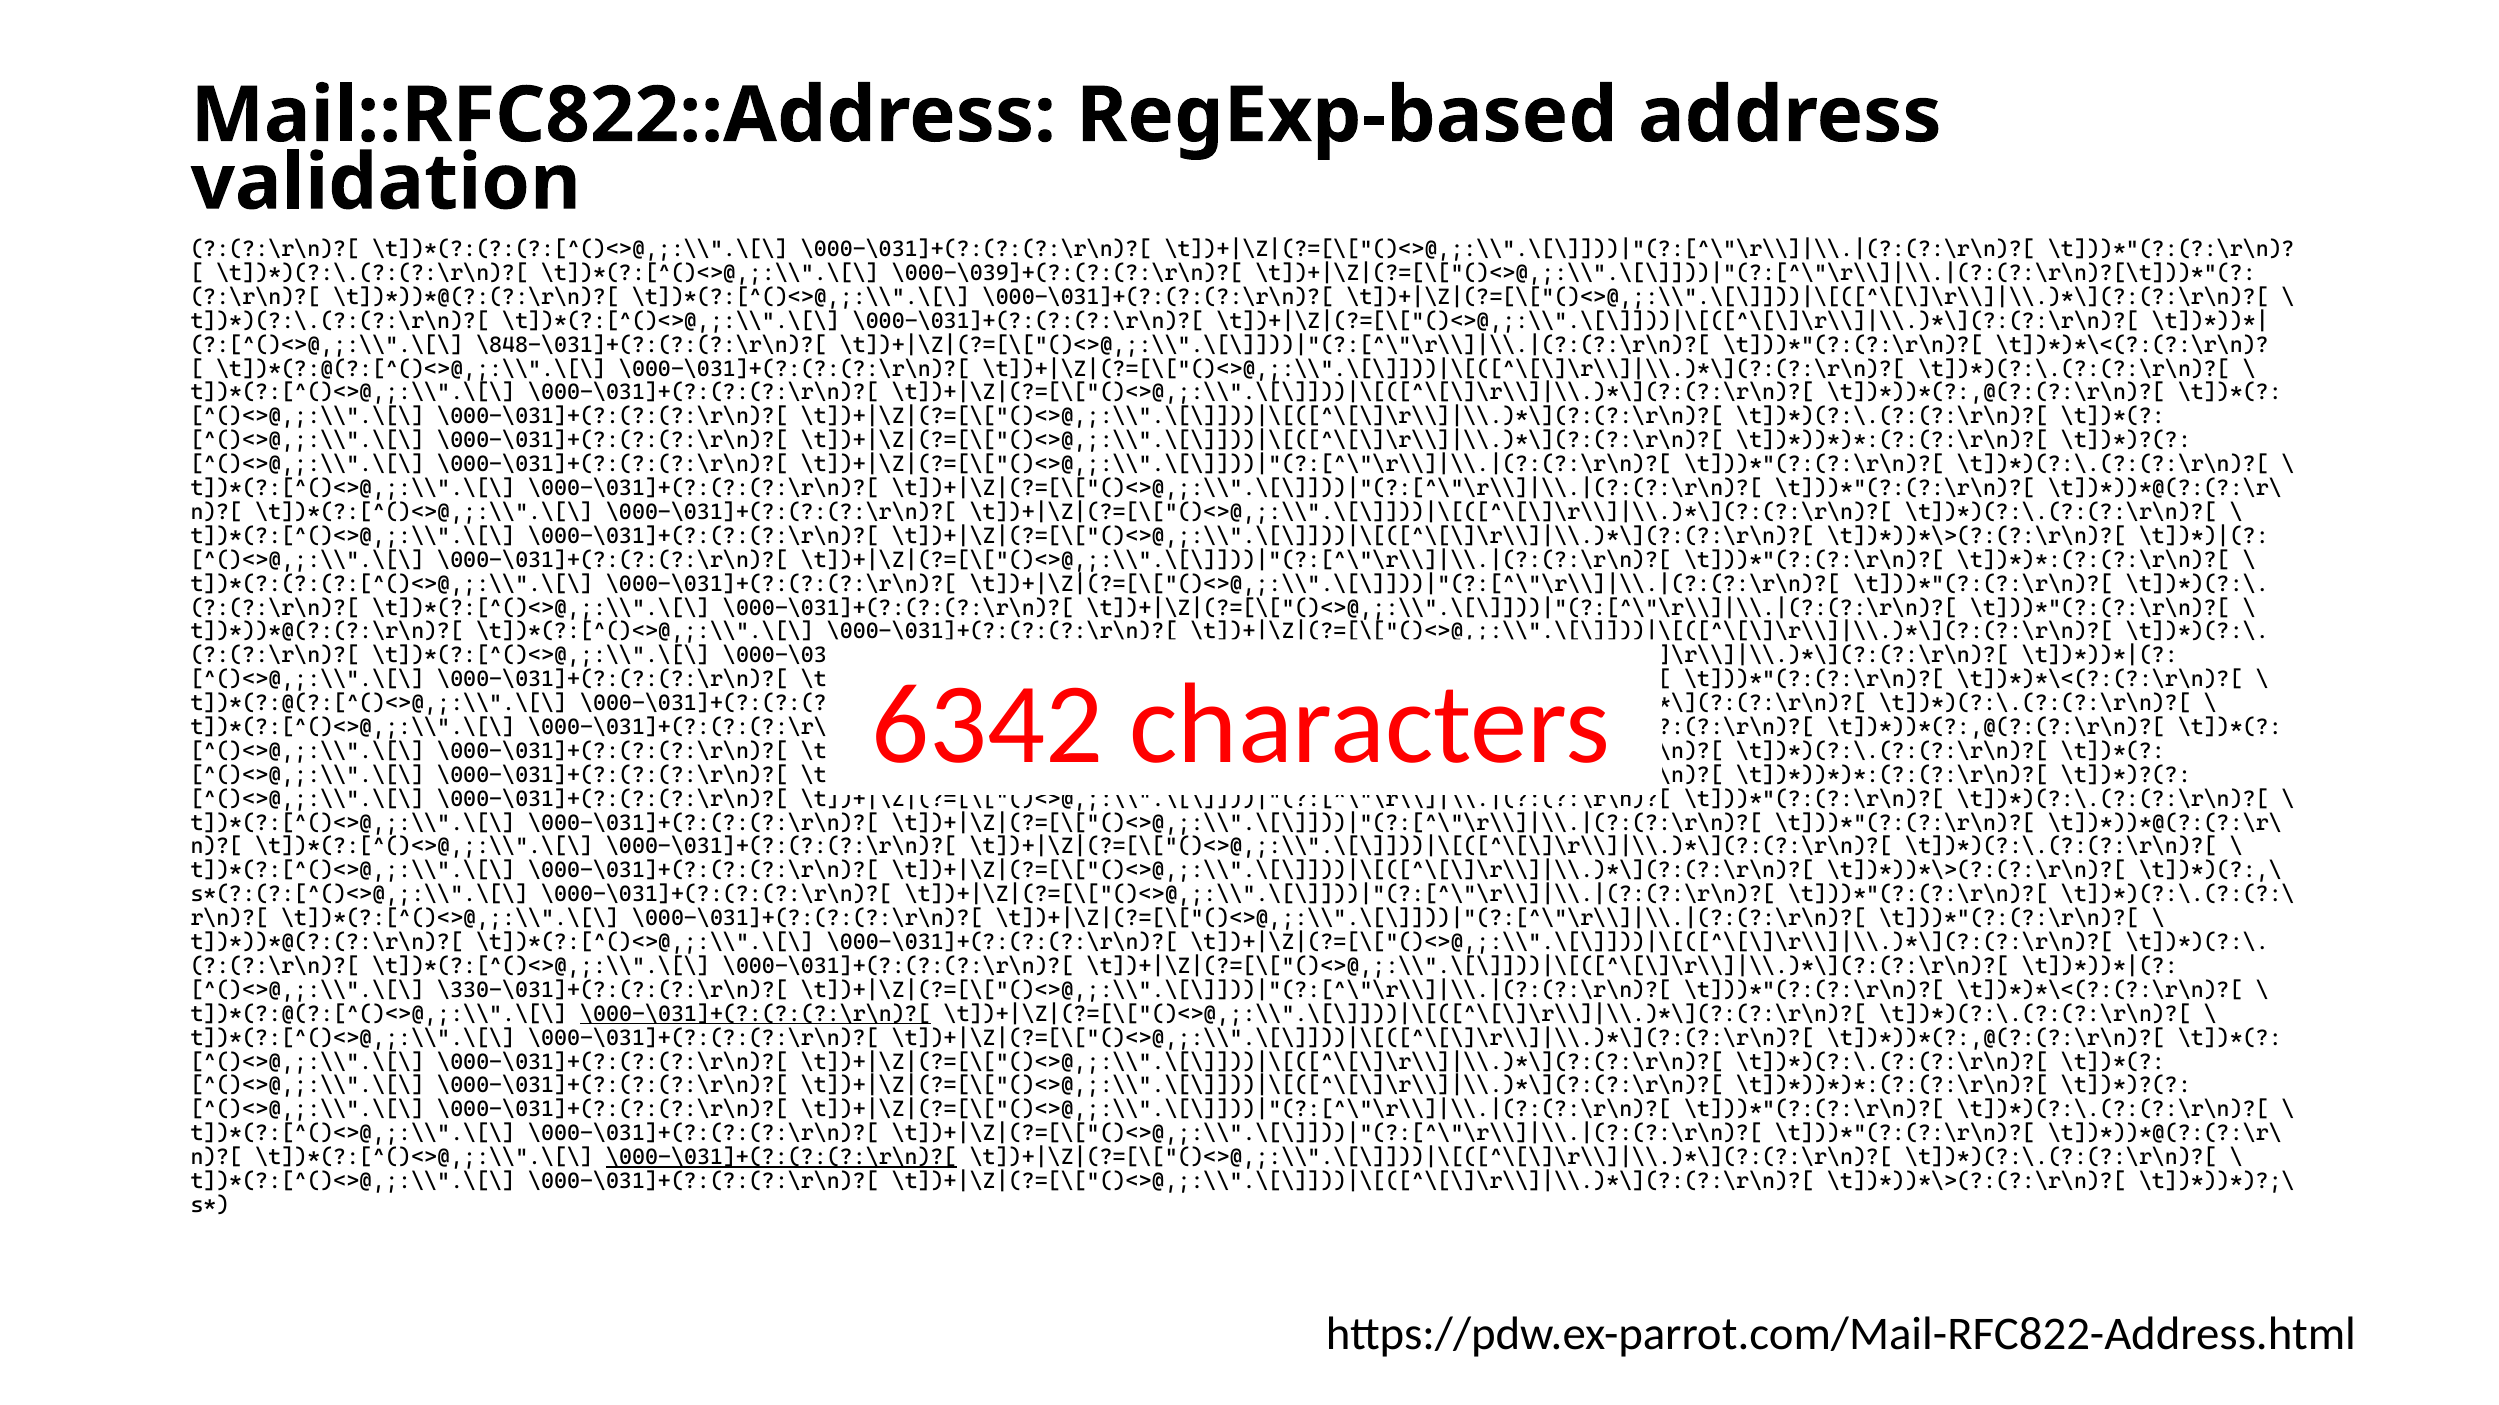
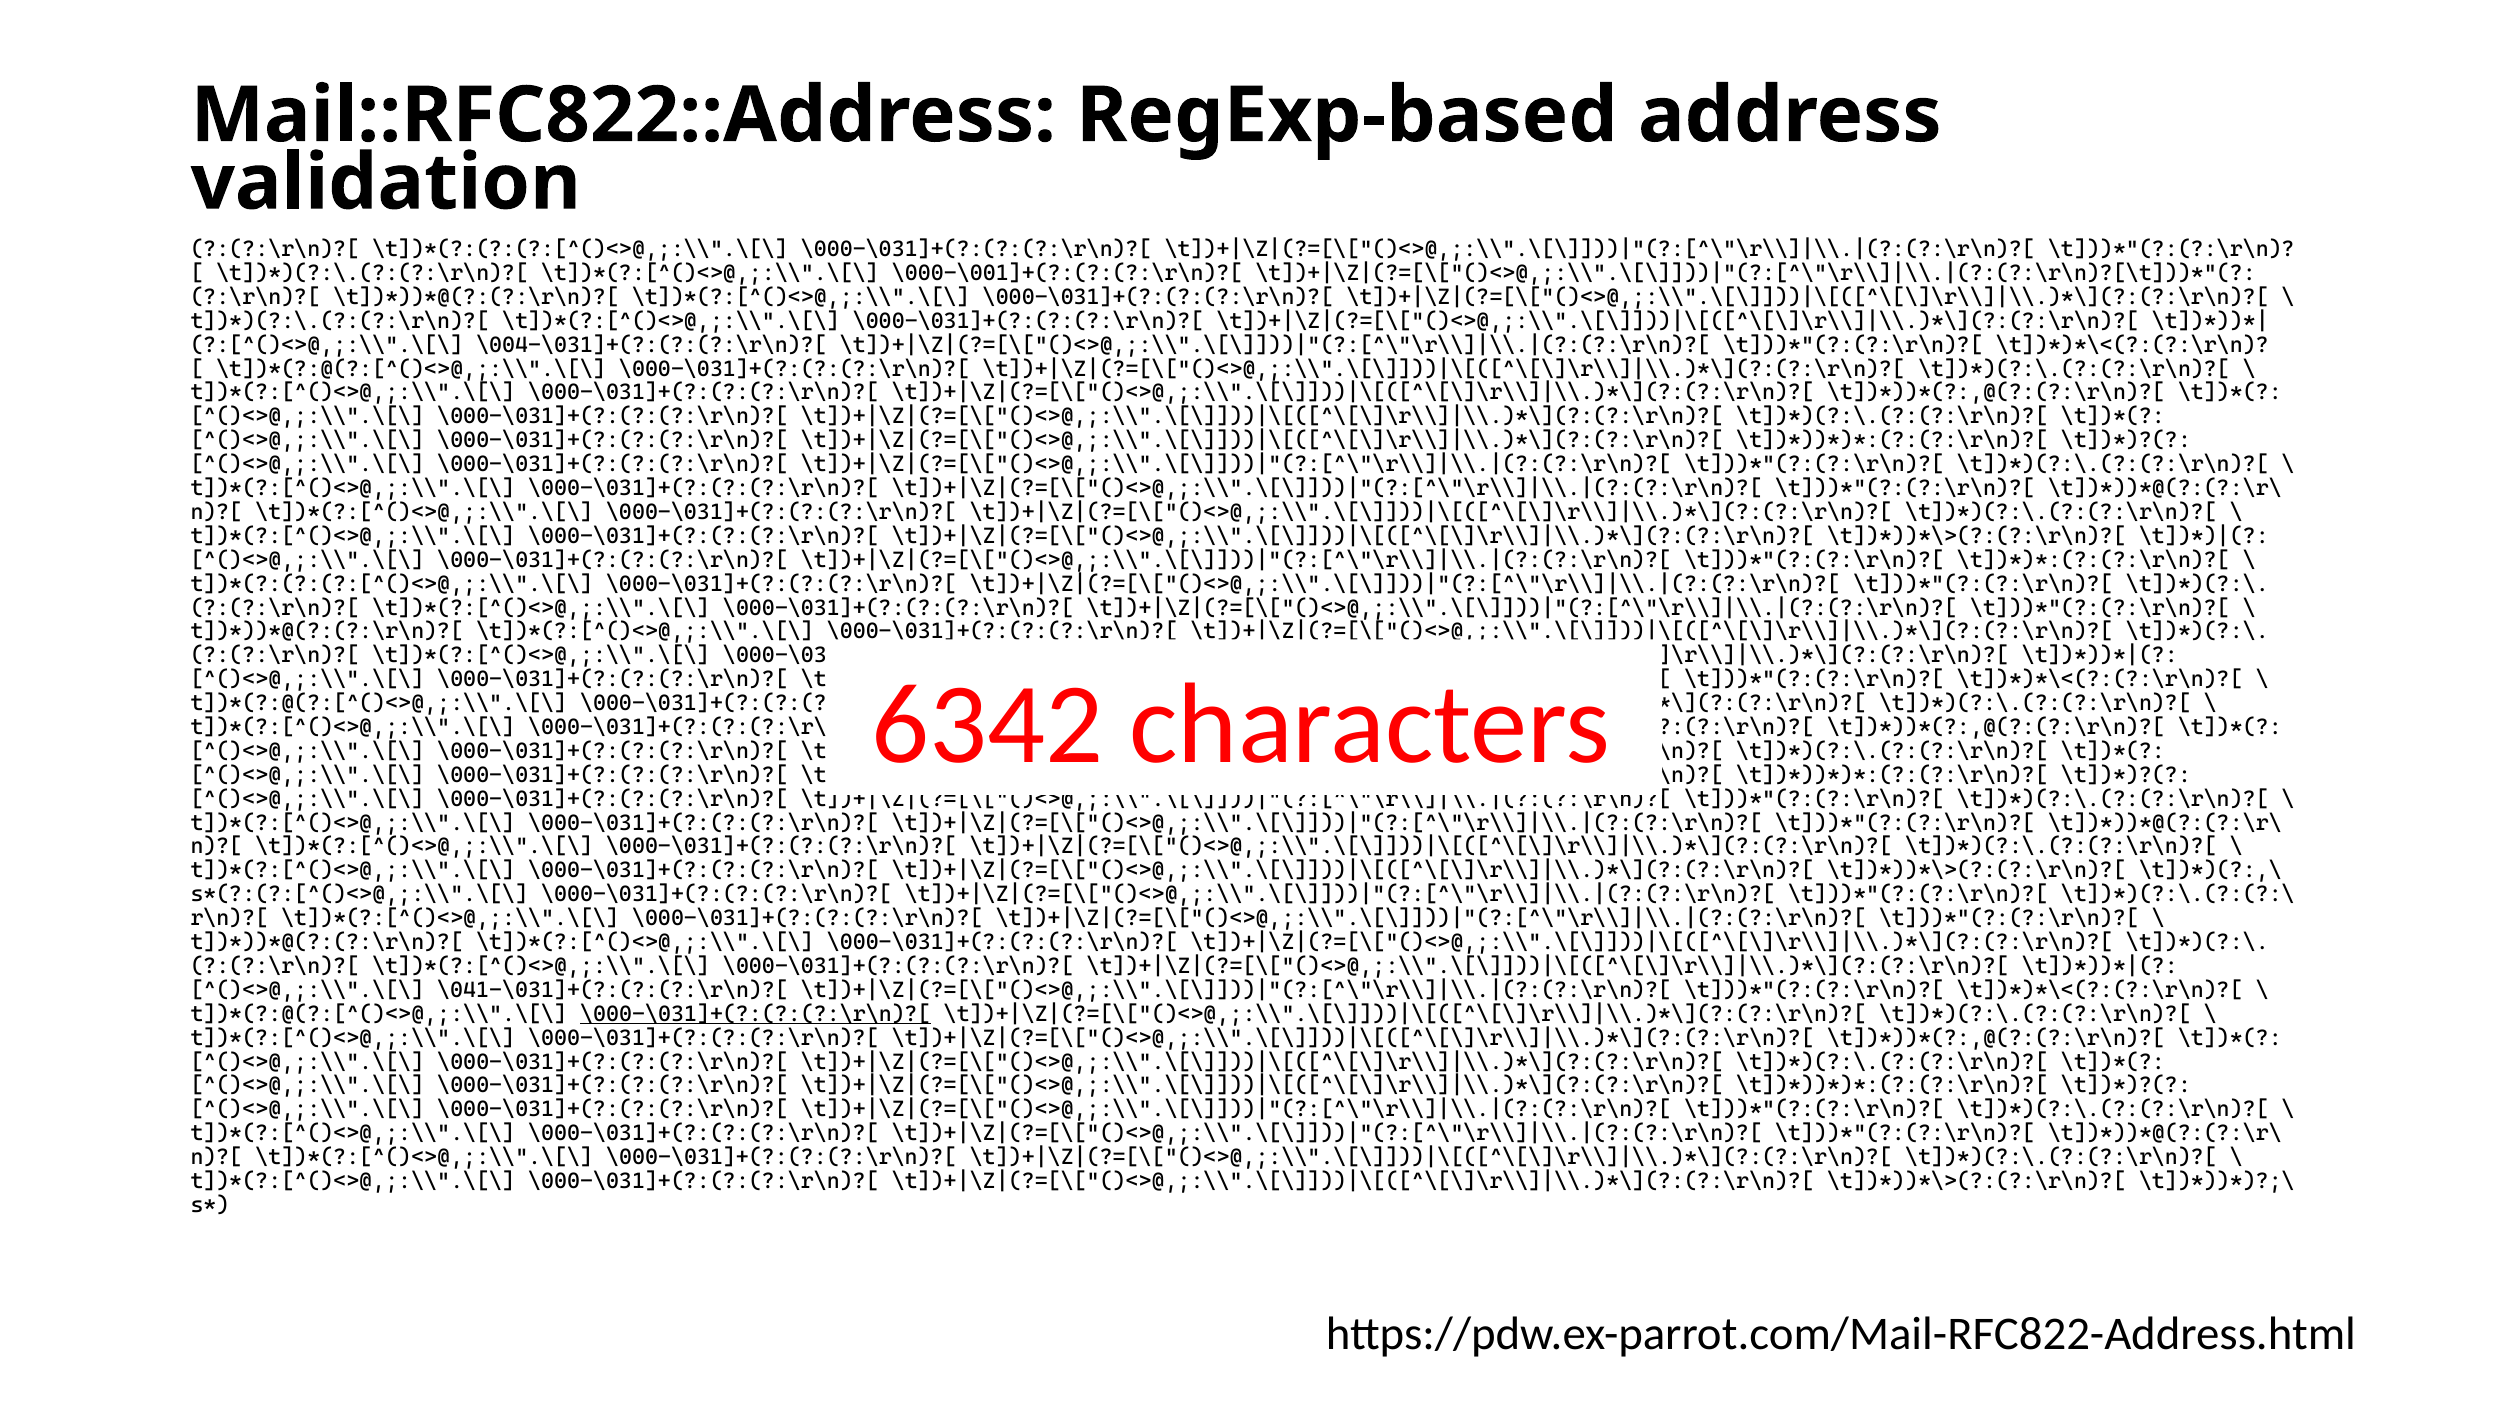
\000-\039]+(?:(?:(?:\r\n)?[: \000-\039]+(?:(?:(?:\r\n)?[ -> \000-\001]+(?:(?:(?:\r\n)?[
\848-\031]+(?:(?:(?:\r\n)?[: \848-\031]+(?:(?:(?:\r\n)?[ -> \004-\031]+(?:(?:(?:\r\n)?[
\330-\031]+(?:(?:(?:\r\n)?[: \330-\031]+(?:(?:(?:\r\n)?[ -> \041-\031]+(?:(?:(?:\r\n)?[
\000-\031]+(?:(?:(?:\r\n)?[ at (781, 1158) underline: present -> none
